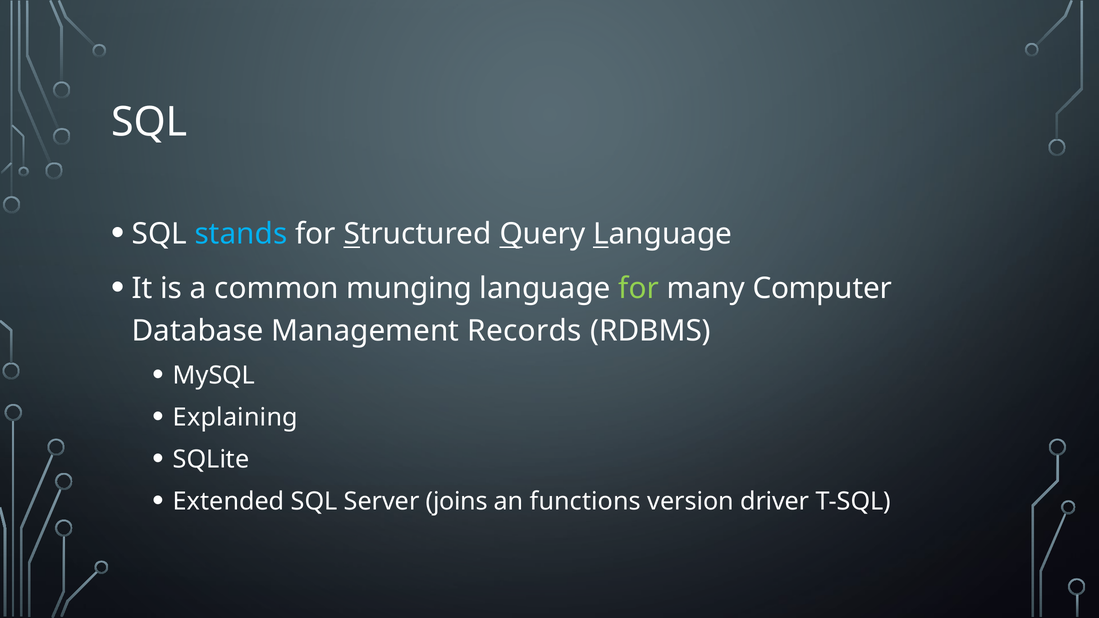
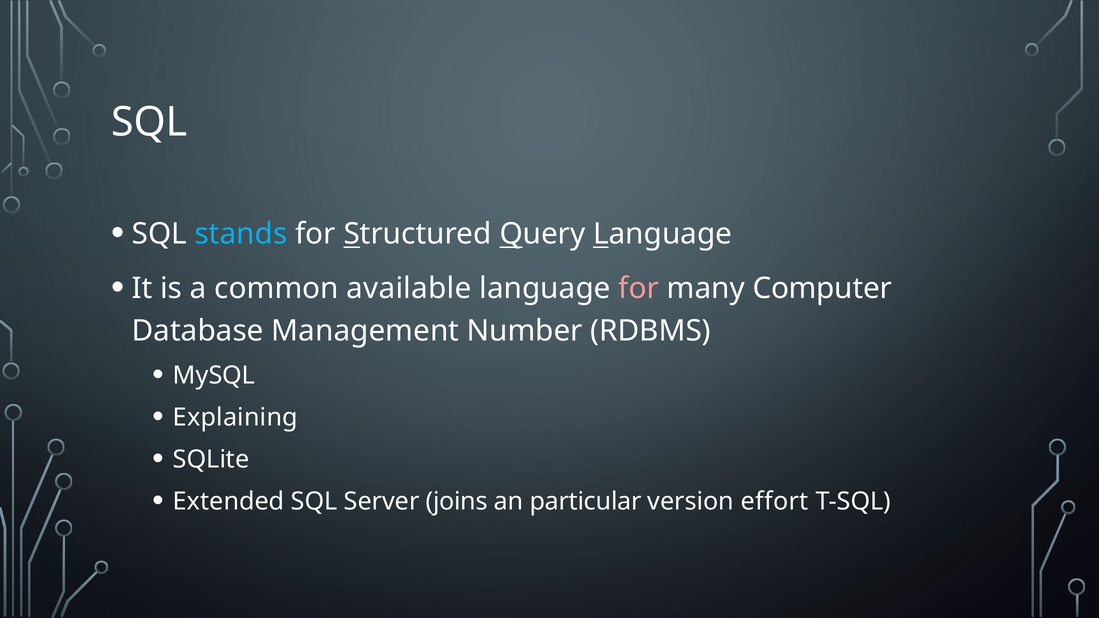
munging: munging -> available
for at (639, 288) colour: light green -> pink
Records: Records -> Number
functions: functions -> particular
driver: driver -> effort
